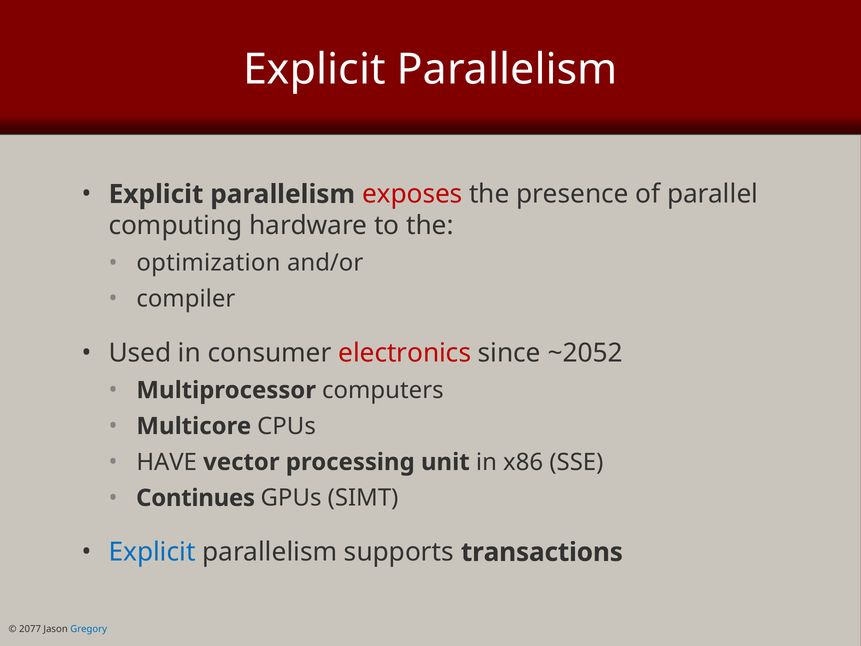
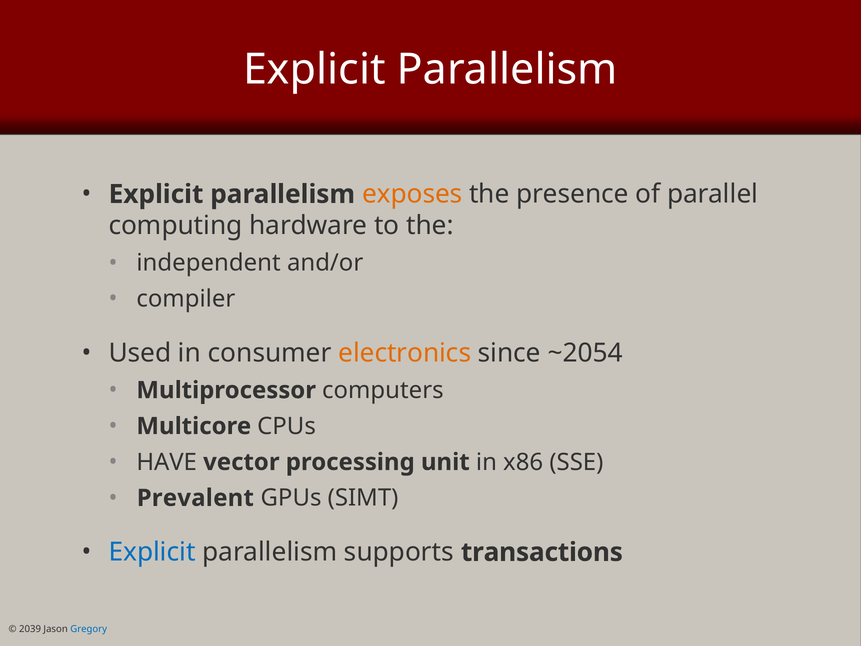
exposes colour: red -> orange
optimization: optimization -> independent
electronics colour: red -> orange
~2052: ~2052 -> ~2054
Continues: Continues -> Prevalent
2077: 2077 -> 2039
